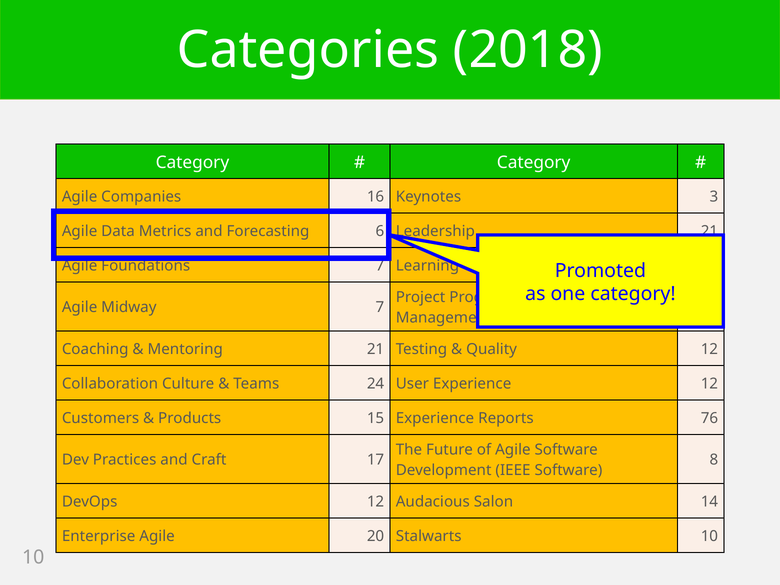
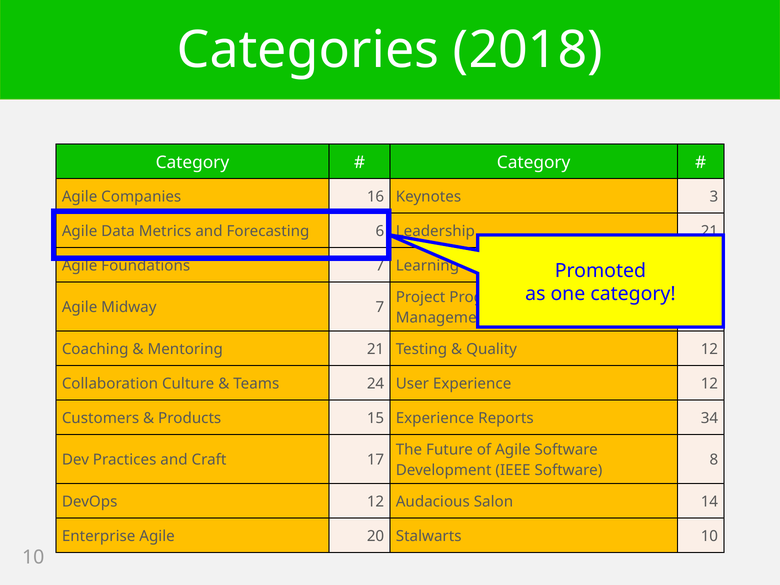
76: 76 -> 34
